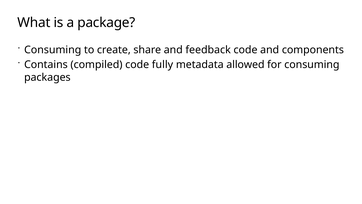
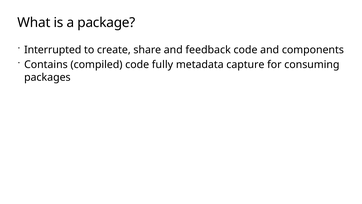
Consuming at (53, 50): Consuming -> Interrupted
allowed: allowed -> capture
